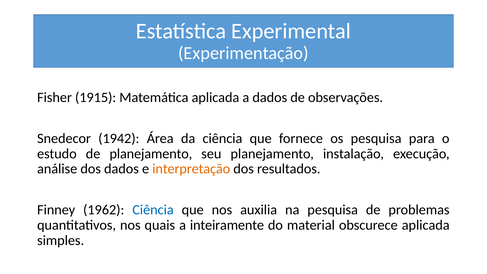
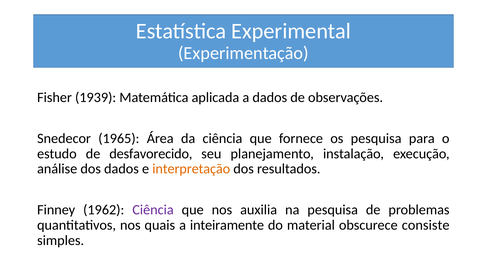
1915: 1915 -> 1939
1942: 1942 -> 1965
de planejamento: planejamento -> desfavorecido
Ciência at (153, 210) colour: blue -> purple
obscurece aplicada: aplicada -> consiste
